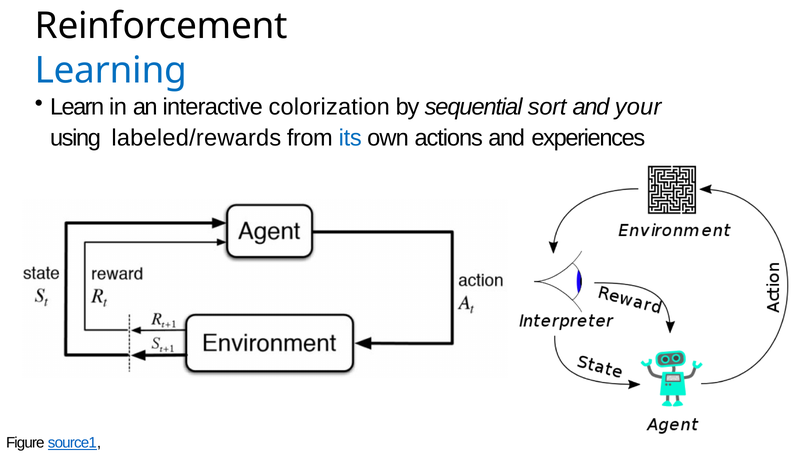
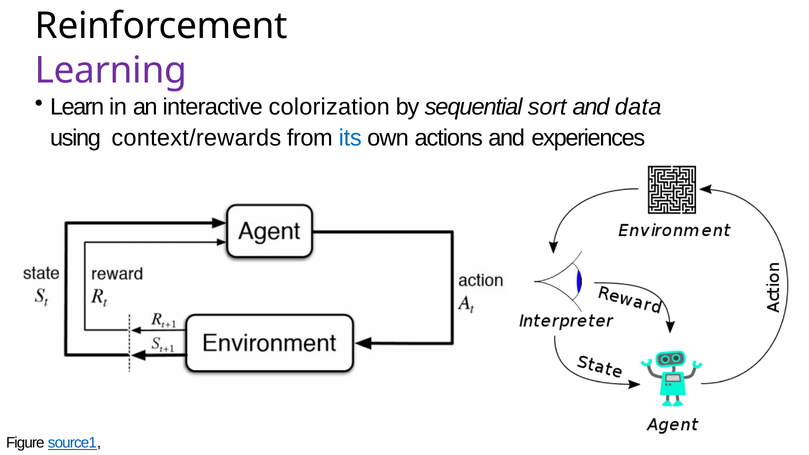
Learning colour: blue -> purple
your: your -> data
labeled/rewards: labeled/rewards -> context/rewards
